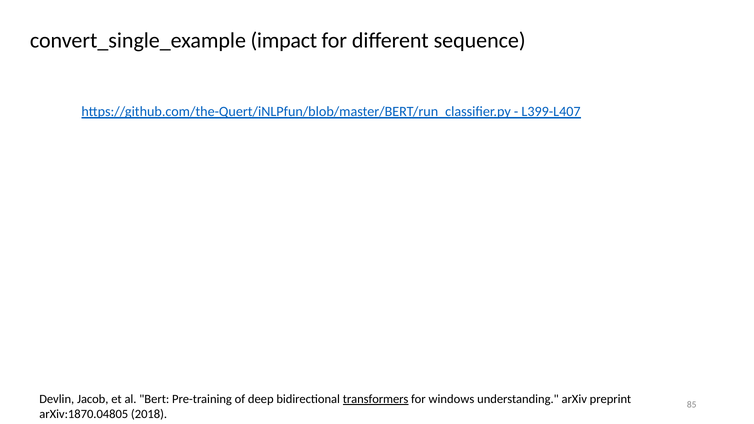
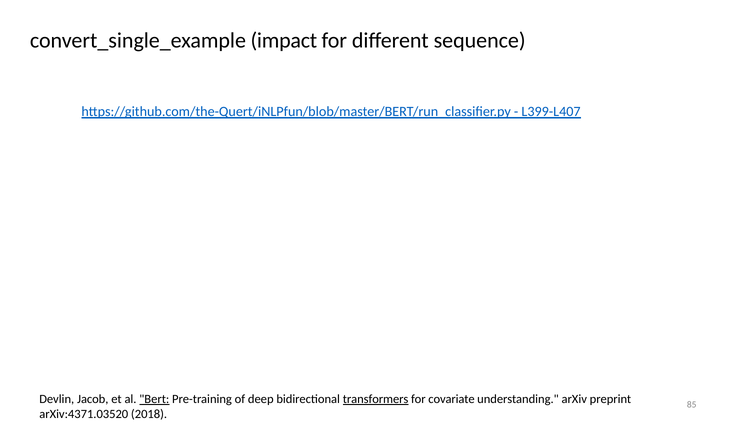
Bert underline: none -> present
windows: windows -> covariate
arXiv:1870.04805: arXiv:1870.04805 -> arXiv:4371.03520
